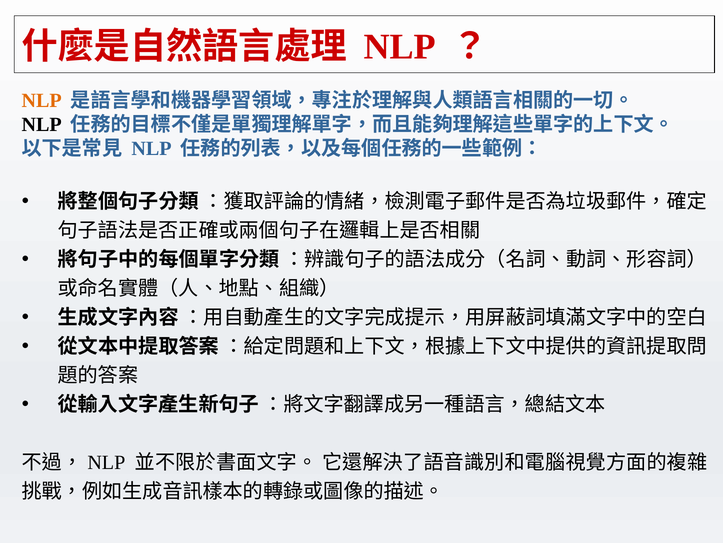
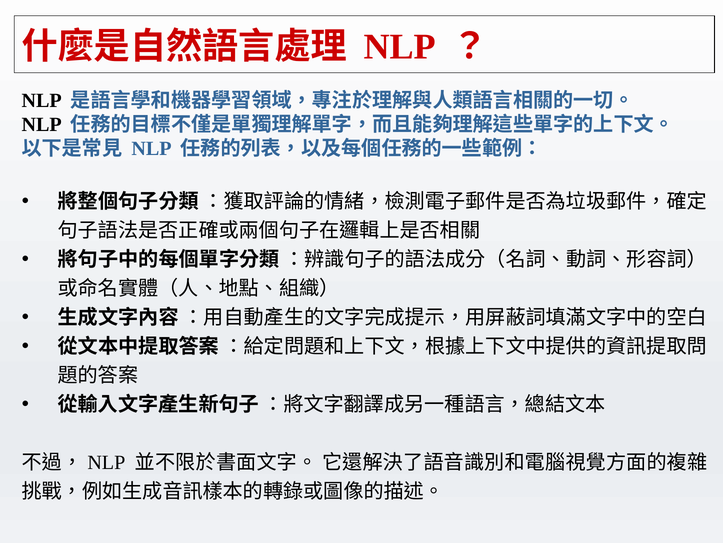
NLP at (42, 100) colour: orange -> black
